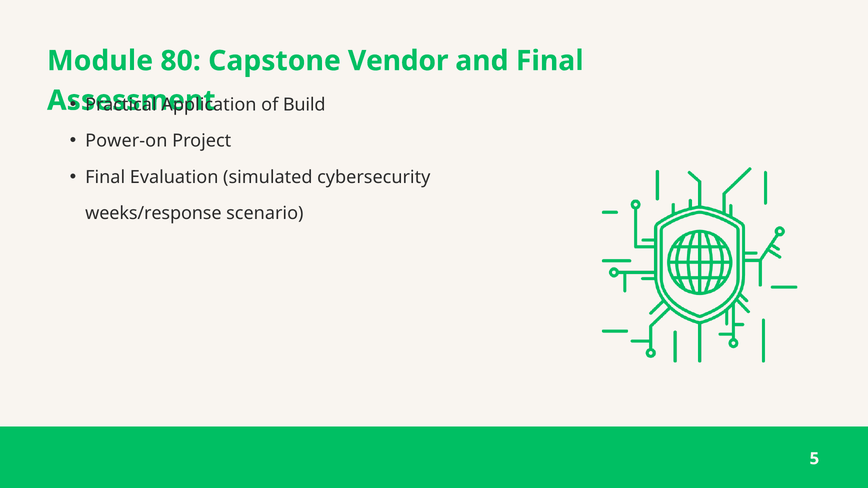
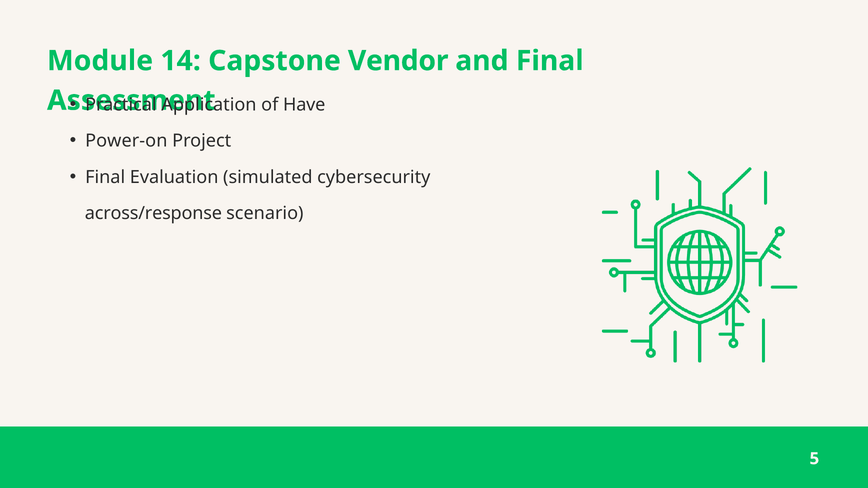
80: 80 -> 14
Build: Build -> Have
weeks/response: weeks/response -> across/response
